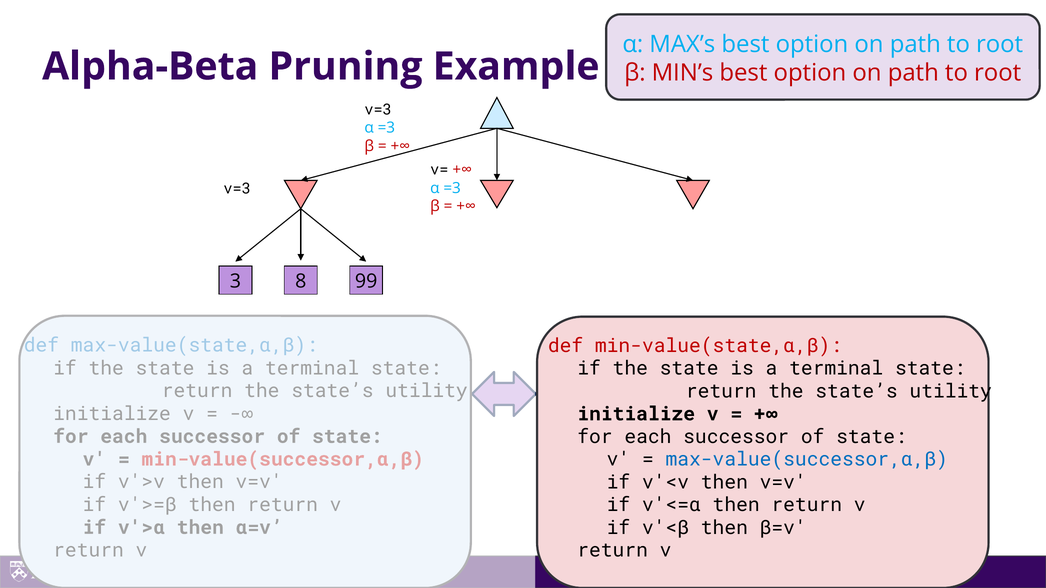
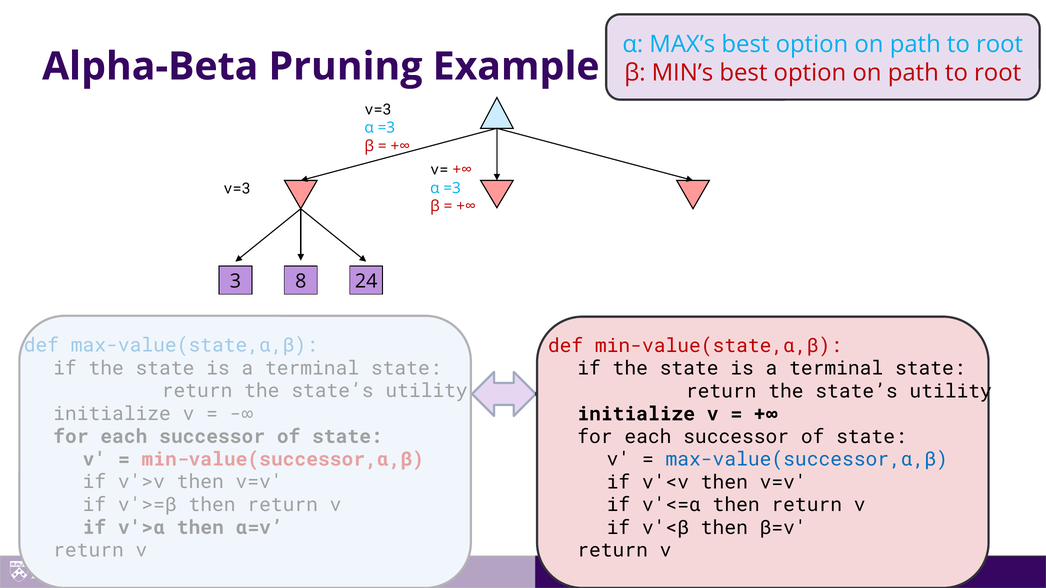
99: 99 -> 24
